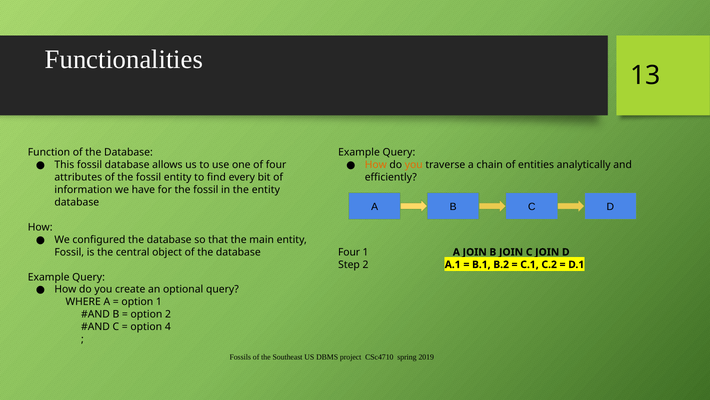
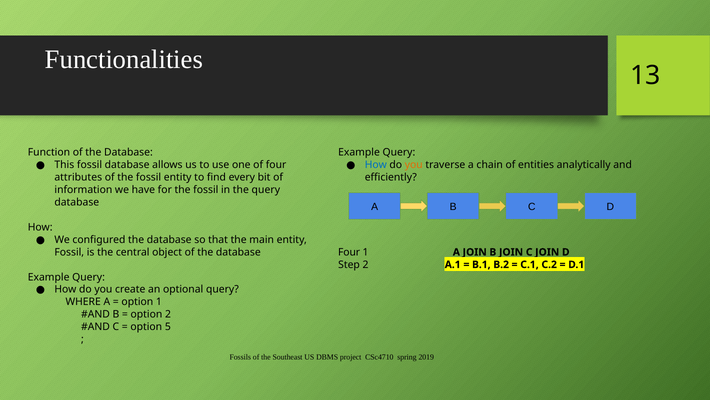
How at (376, 165) colour: orange -> blue
the entity: entity -> query
4: 4 -> 5
